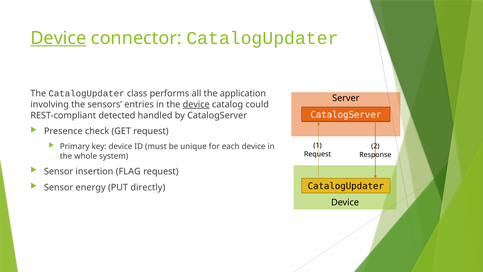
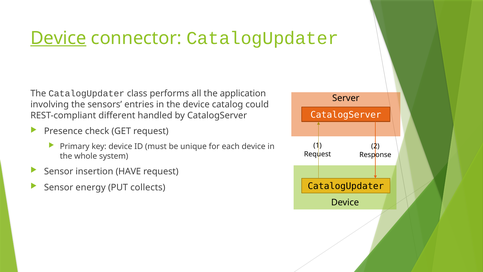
device at (196, 104) underline: present -> none
detected: detected -> different
FLAG: FLAG -> HAVE
directly: directly -> collects
